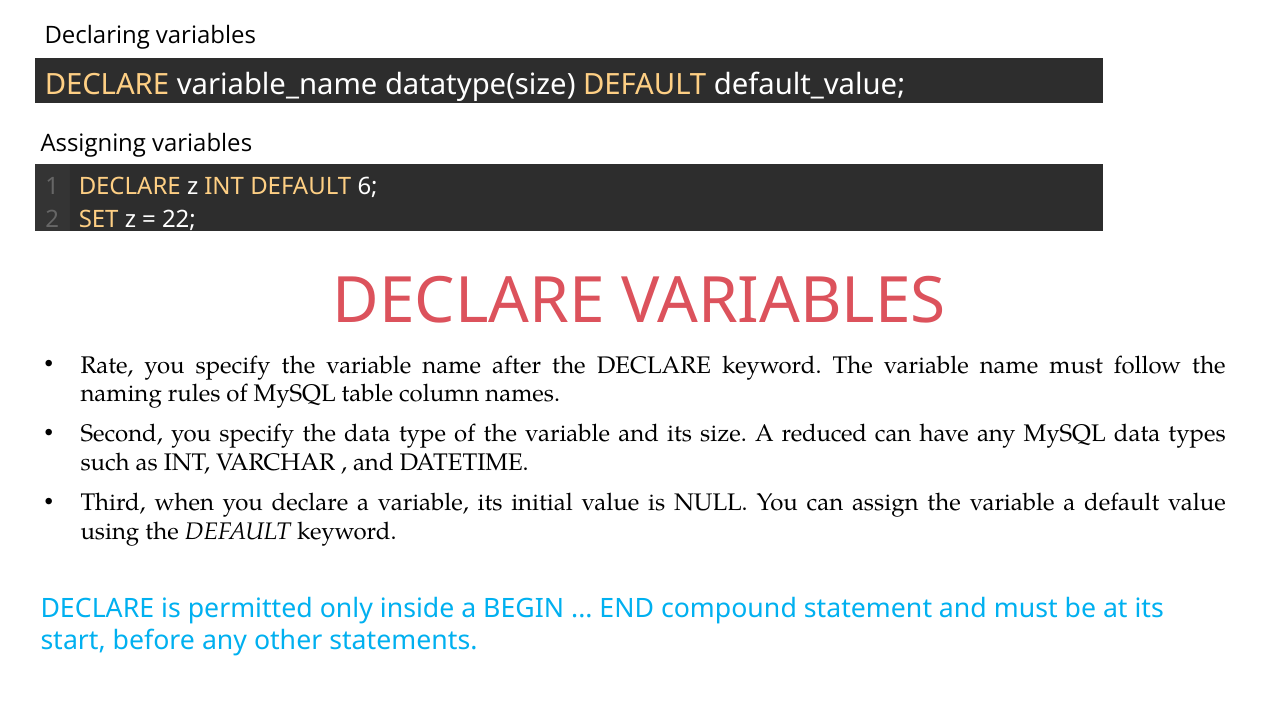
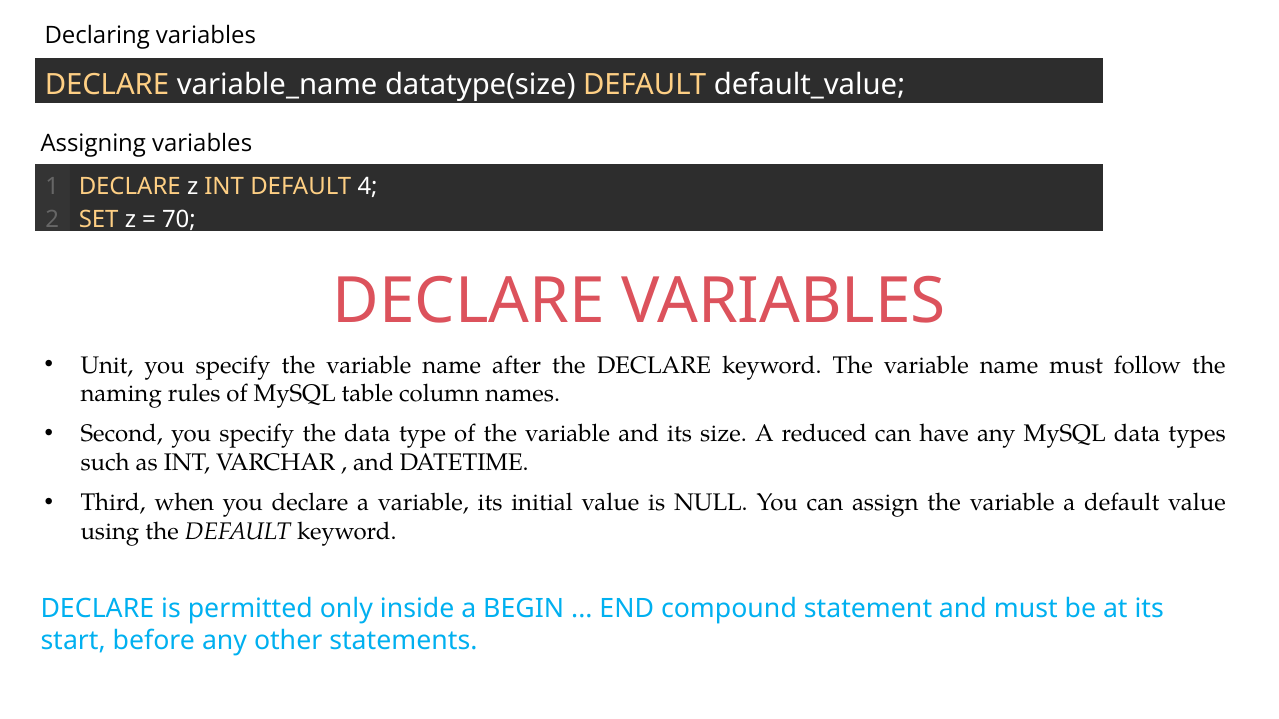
6: 6 -> 4
22: 22 -> 70
Rate: Rate -> Unit
